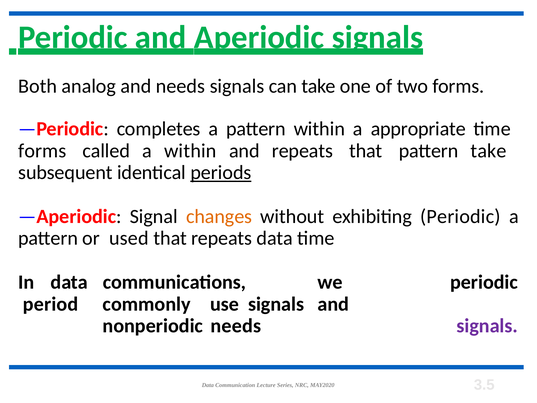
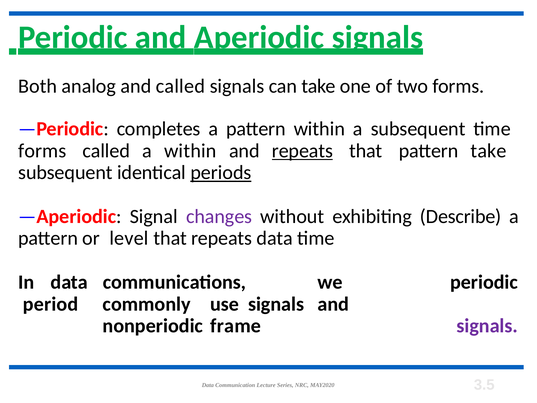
and needs: needs -> called
a appropriate: appropriate -> subsequent
repeats at (302, 151) underline: none -> present
changes colour: orange -> purple
exhibiting Periodic: Periodic -> Describe
used: used -> level
nonperiodic needs: needs -> frame
